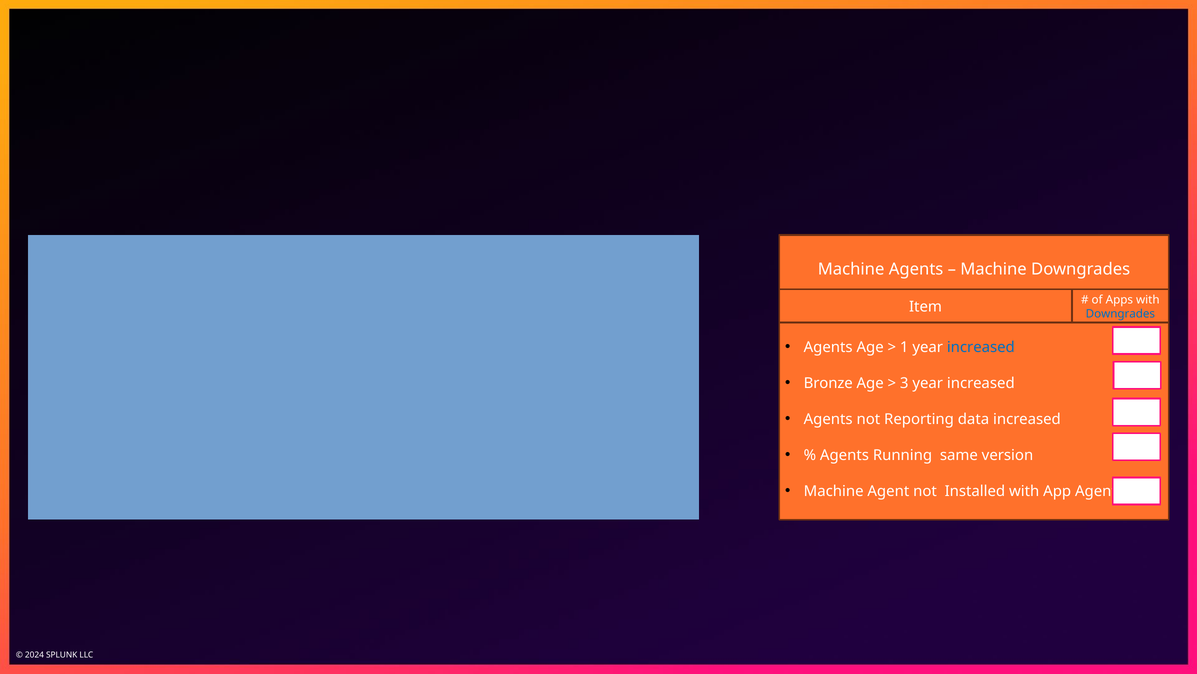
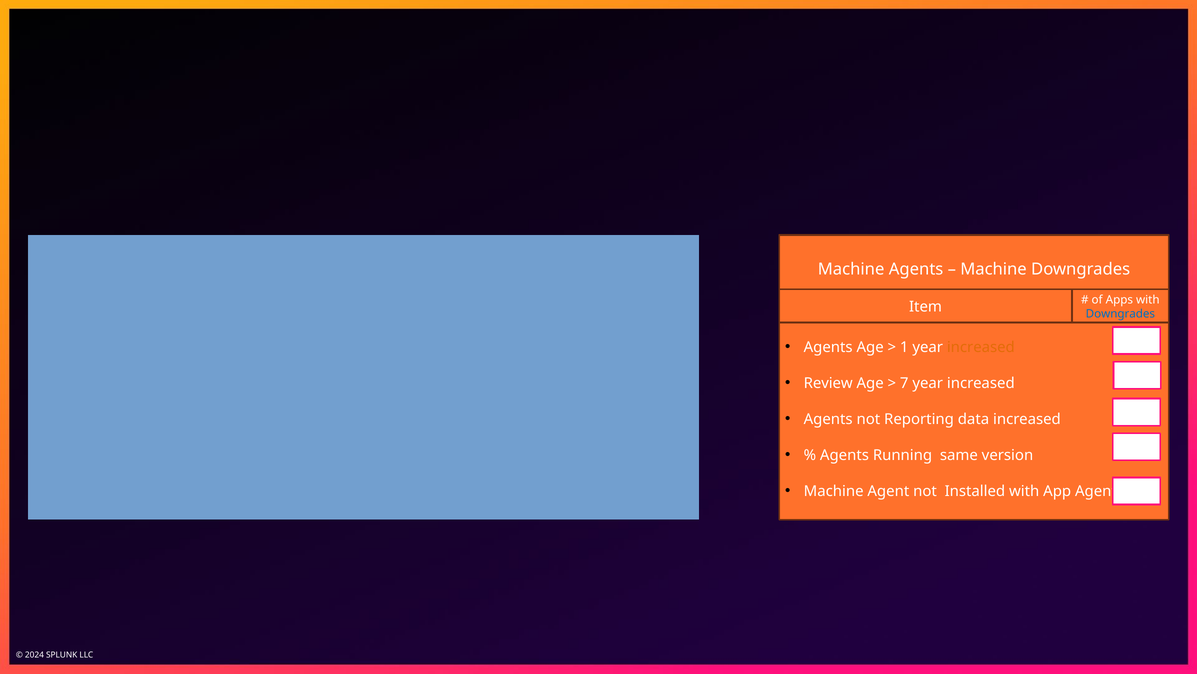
increased at (981, 347) colour: blue -> orange
Bronze: Bronze -> Review
3: 3 -> 7
